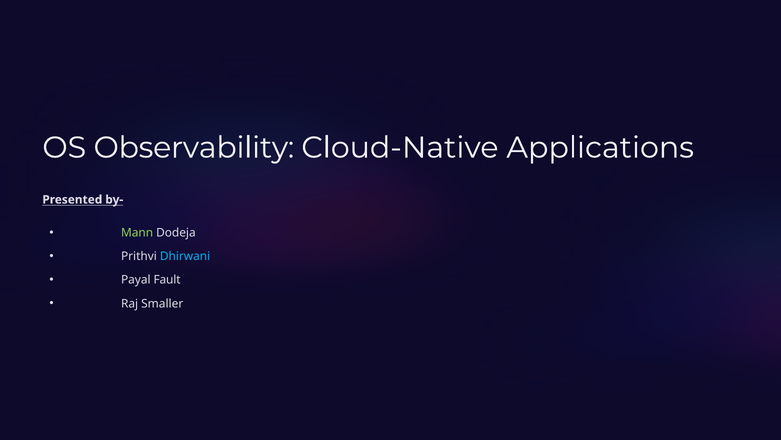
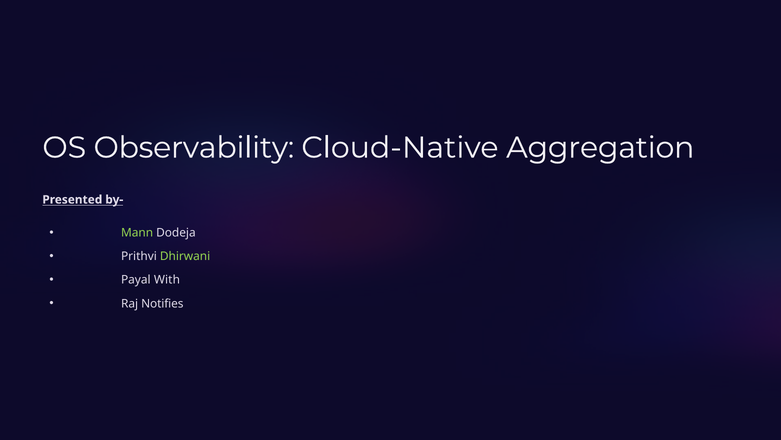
Applications: Applications -> Aggregation
Dhirwani colour: light blue -> light green
Fault: Fault -> With
Smaller: Smaller -> Notifies
